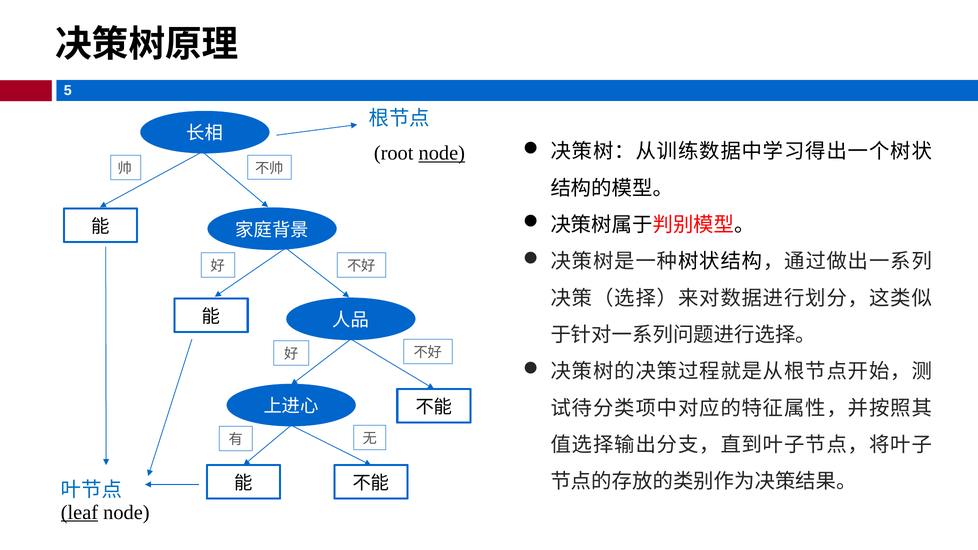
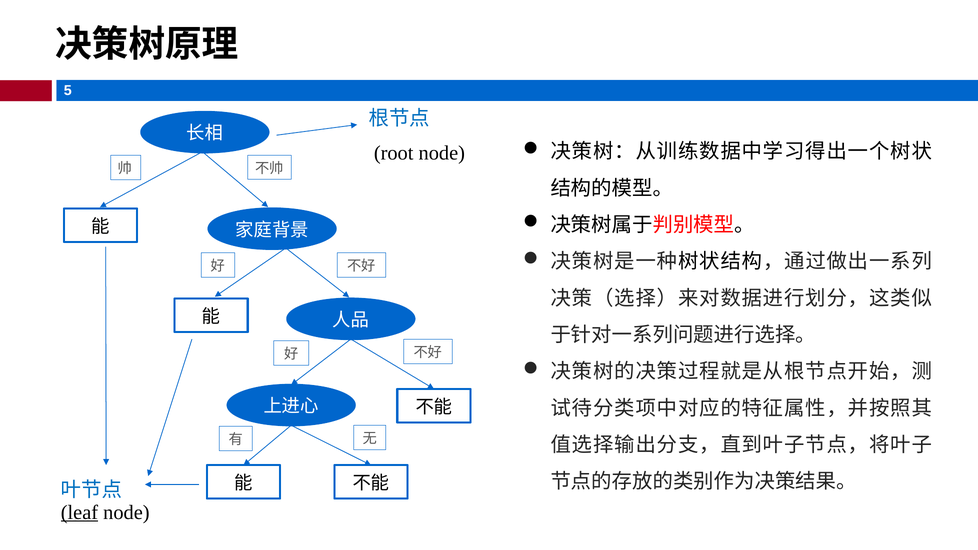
node at (442, 153) underline: present -> none
